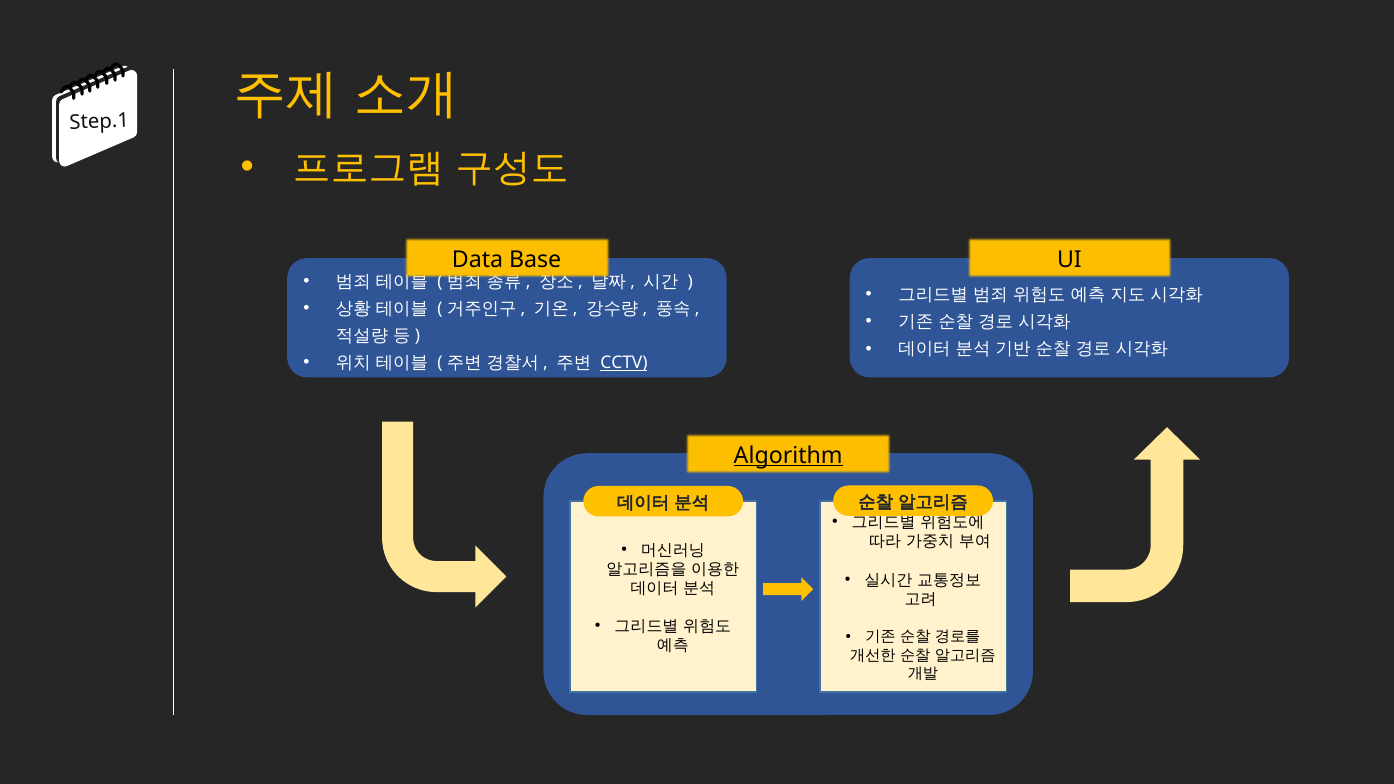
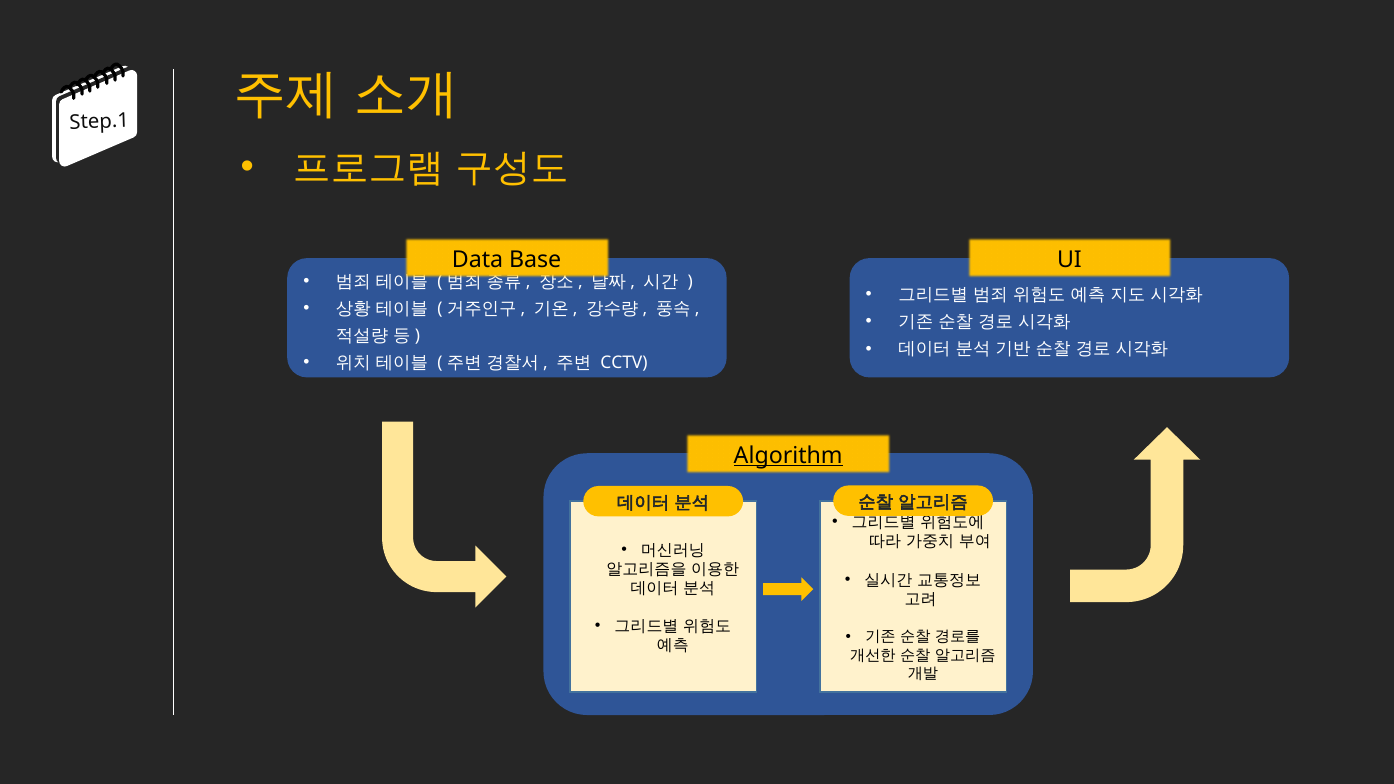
CCTV underline: present -> none
